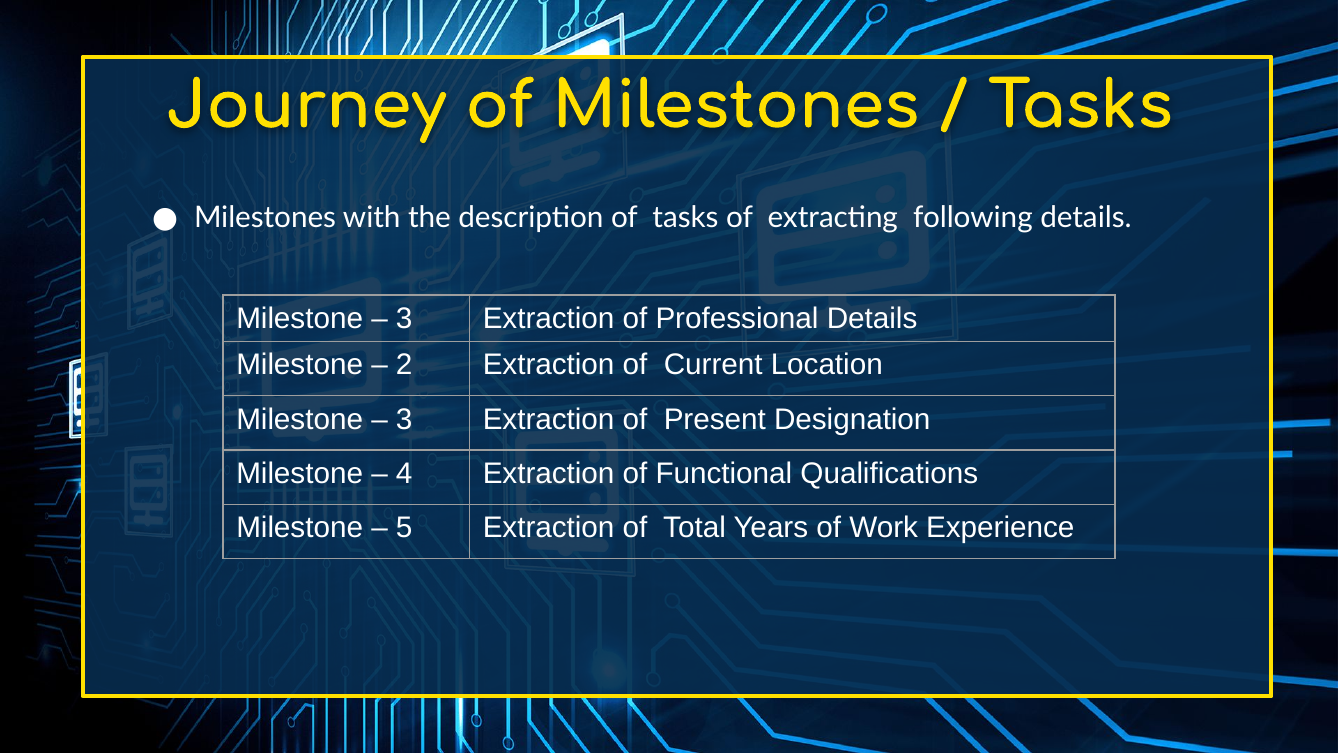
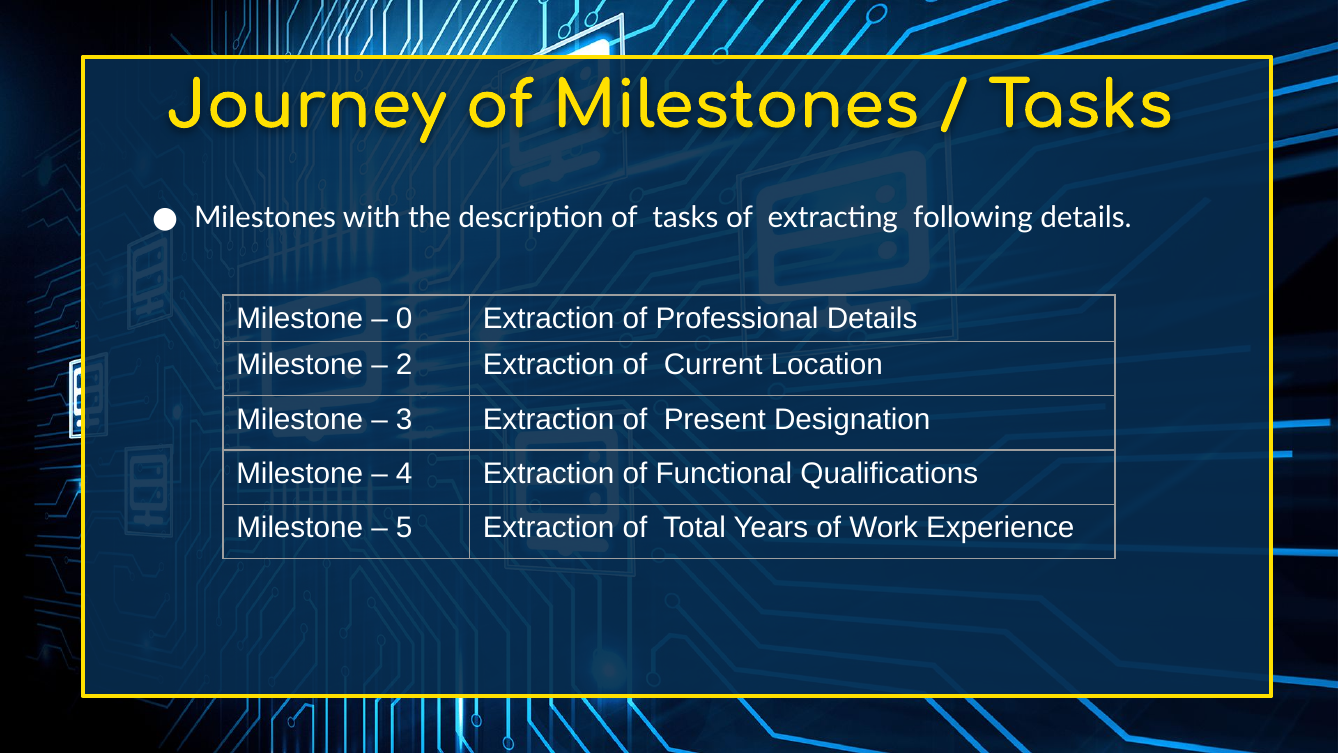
3 at (404, 318): 3 -> 0
